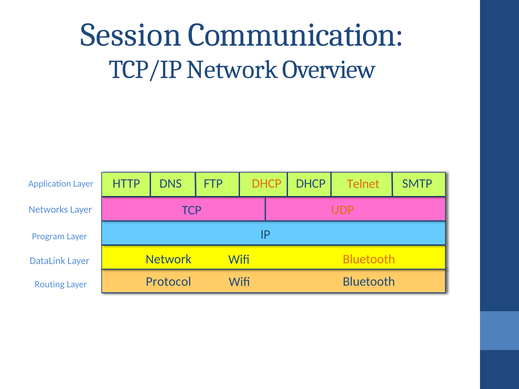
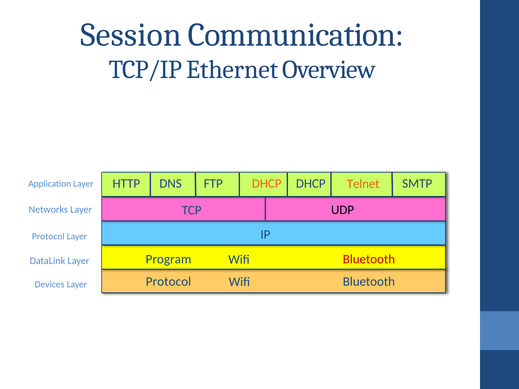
TCP/IP Network: Network -> Ethernet
UDP colour: orange -> black
Program at (48, 237): Program -> Protocol
Network at (169, 259): Network -> Program
Bluetooth at (369, 259) colour: orange -> red
Routing: Routing -> Devices
